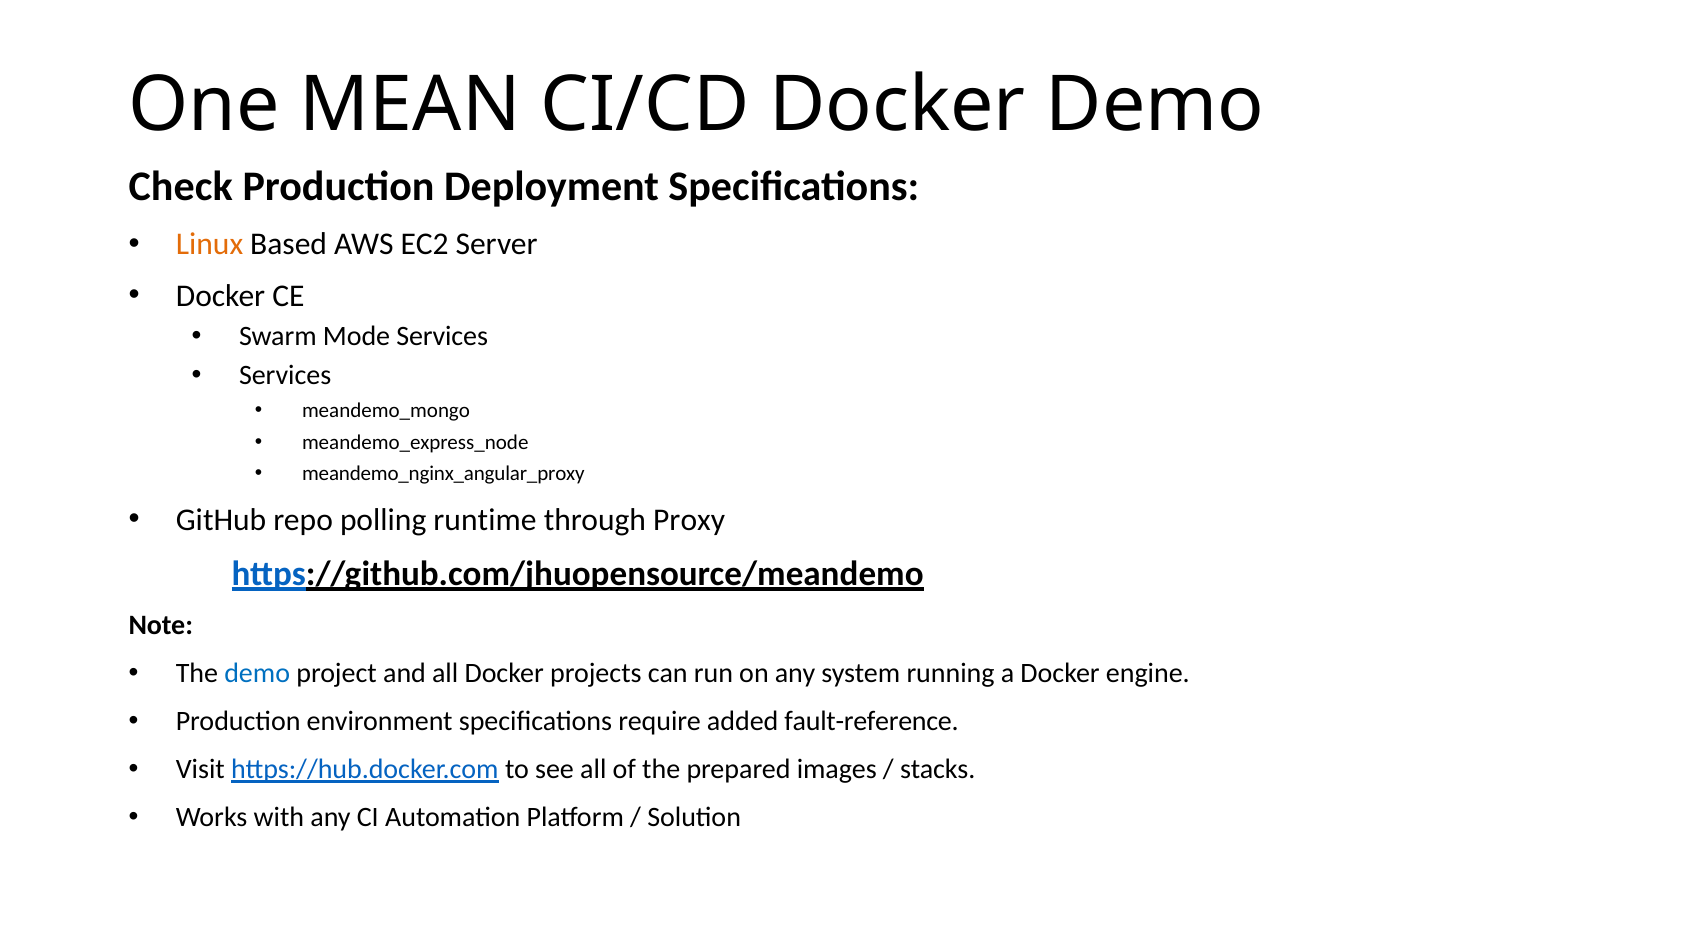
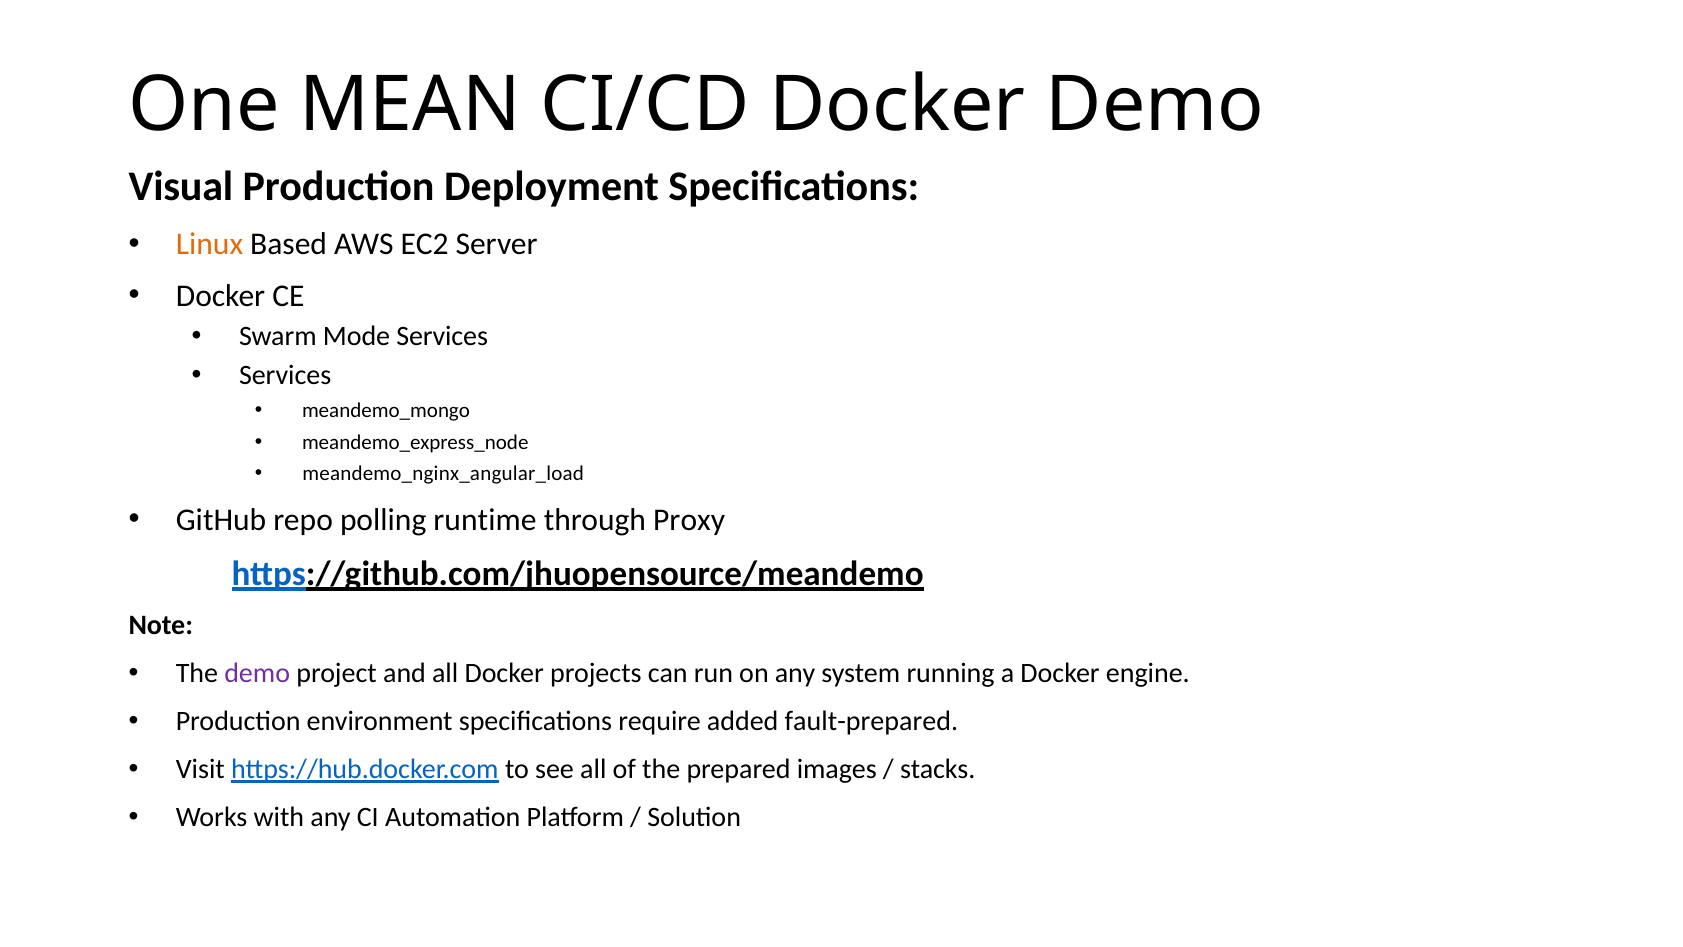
Check: Check -> Visual
meandemo_nginx_angular_proxy: meandemo_nginx_angular_proxy -> meandemo_nginx_angular_load
demo at (257, 673) colour: blue -> purple
fault-reference: fault-reference -> fault-prepared
